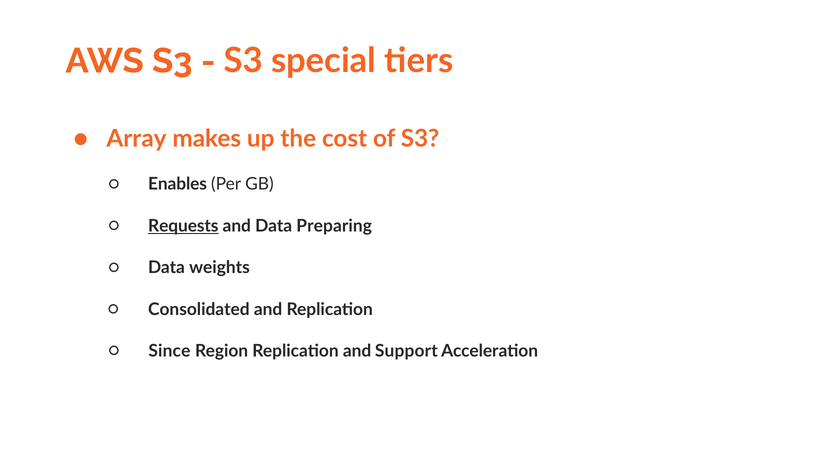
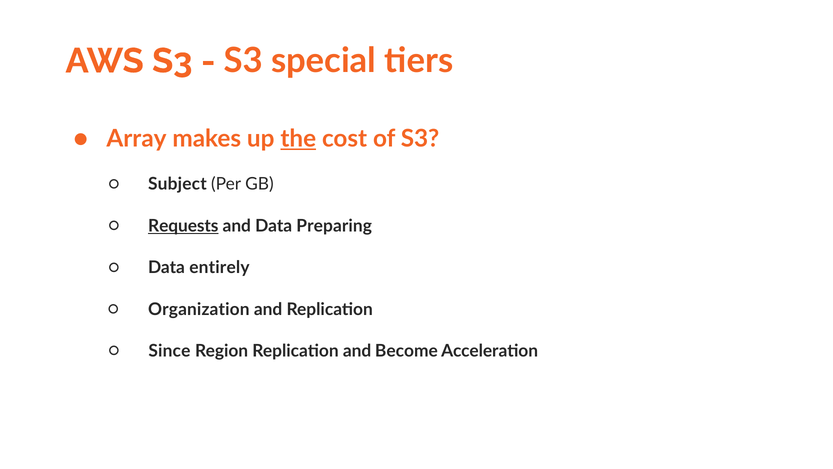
the underline: none -> present
Enables: Enables -> Subject
weights: weights -> entirely
Consolidated: Consolidated -> Organization
Support: Support -> Become
